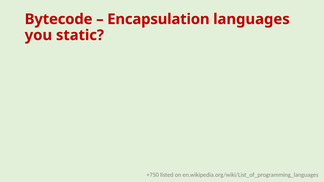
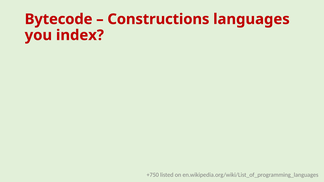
Encapsulation: Encapsulation -> Constructions
static: static -> index
